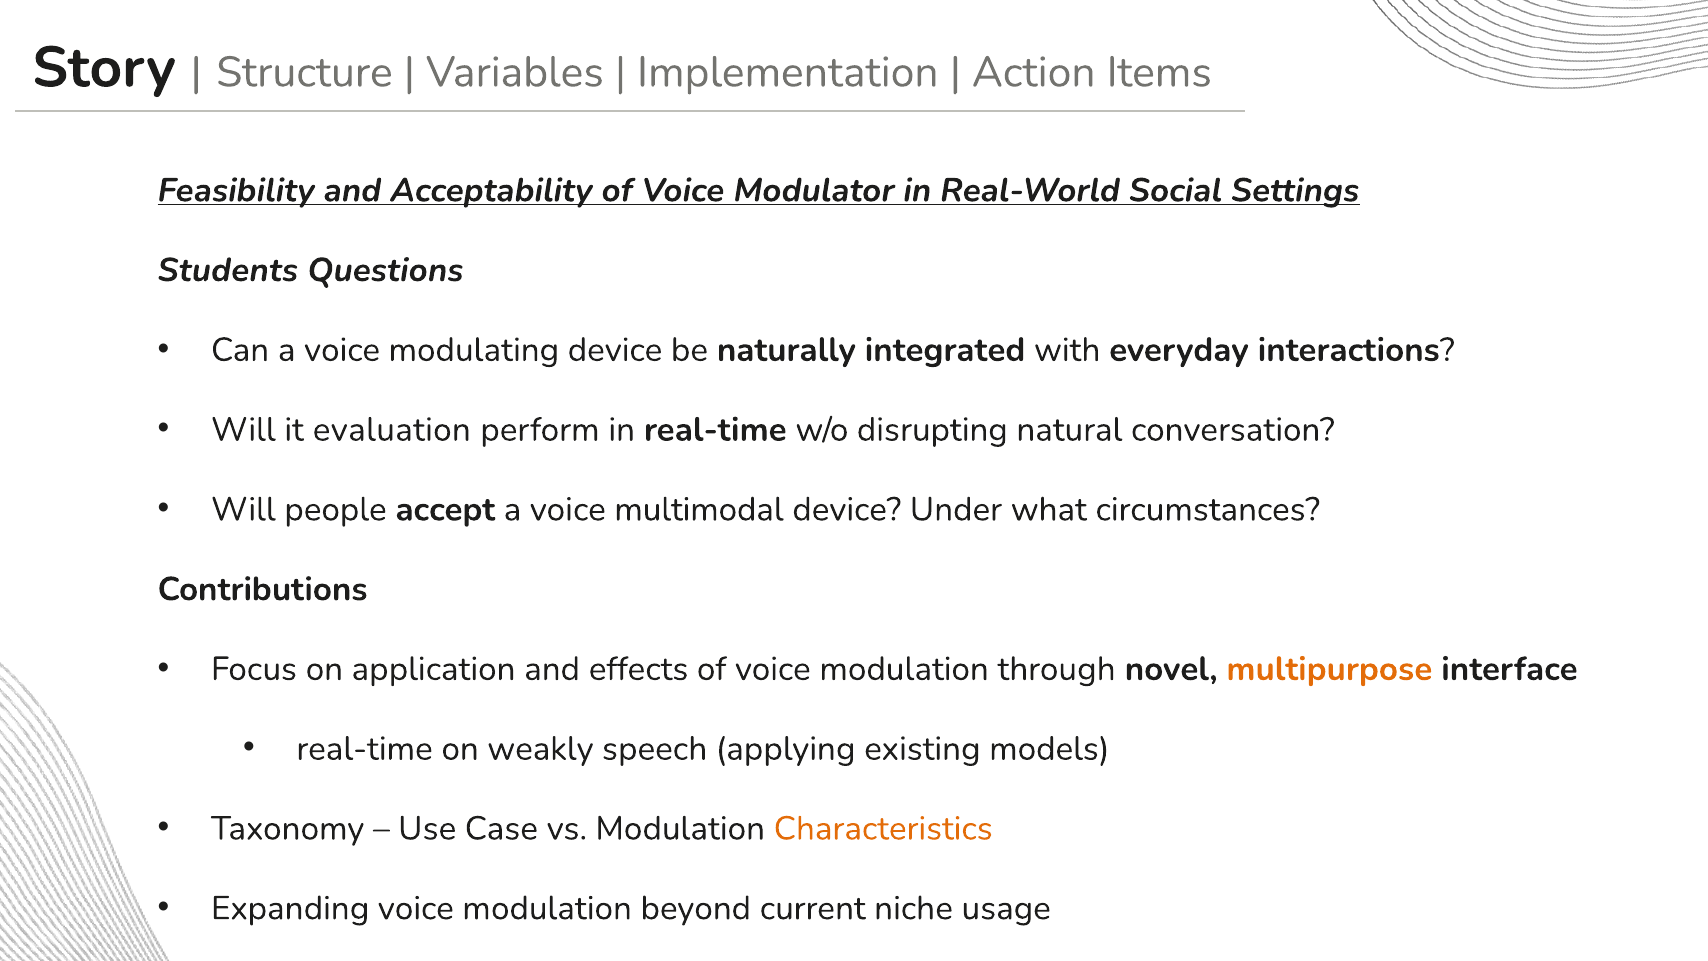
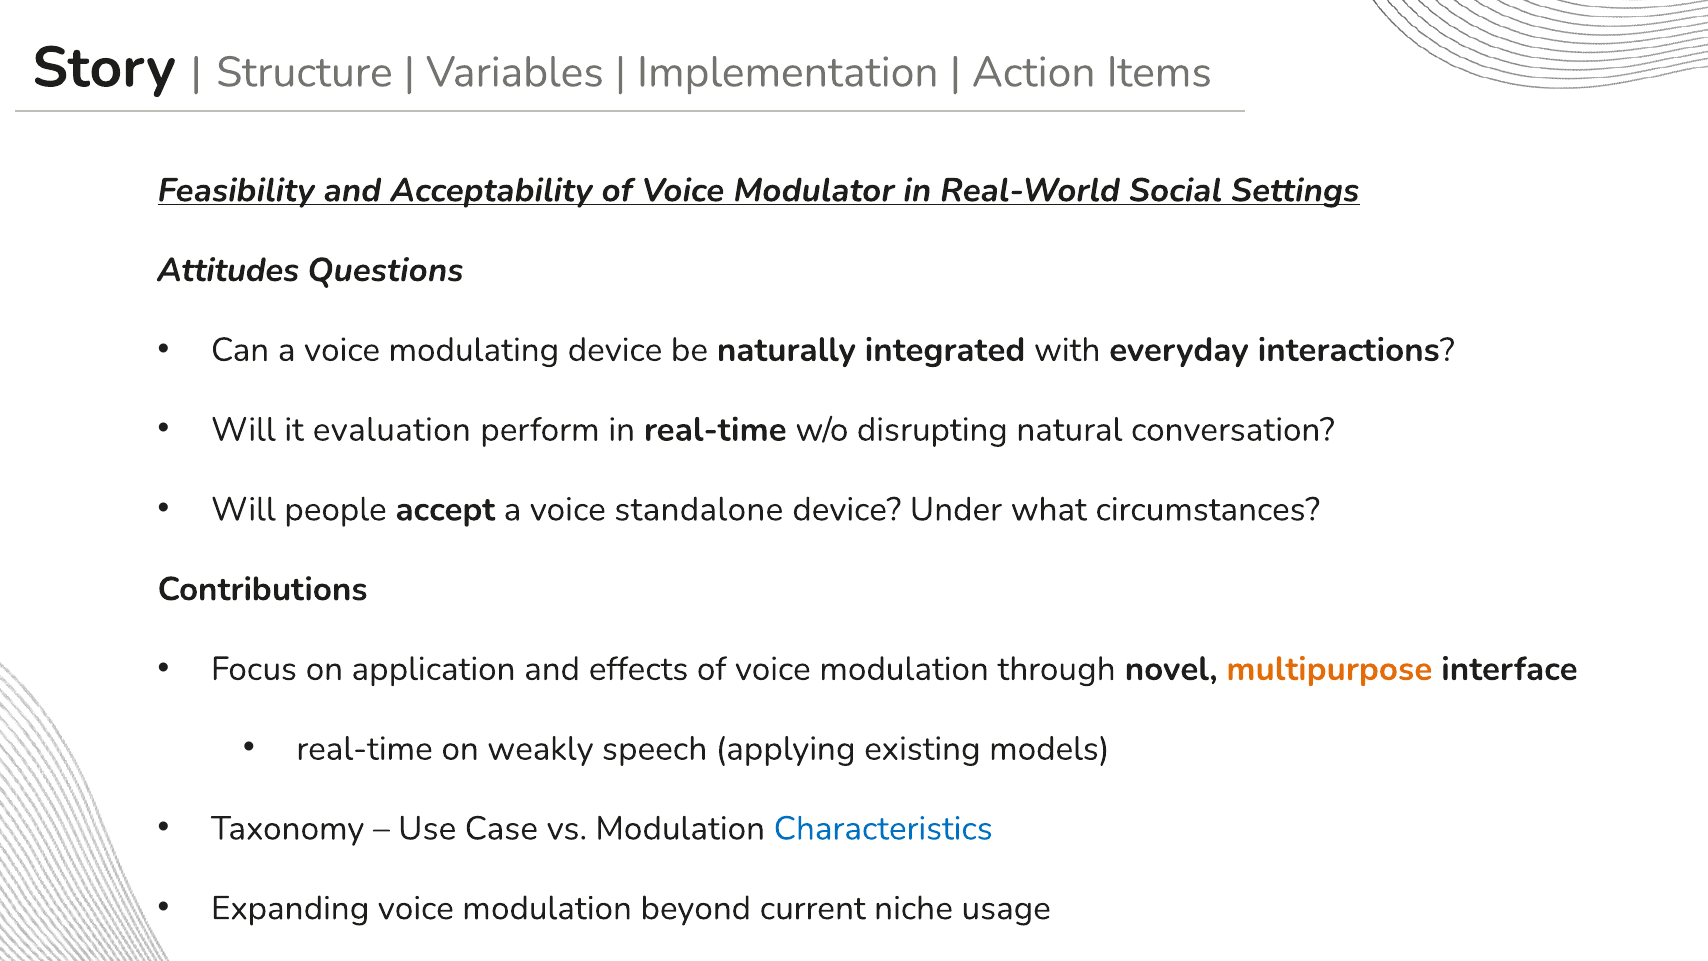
Students: Students -> Attitudes
multimodal: multimodal -> standalone
Characteristics colour: orange -> blue
